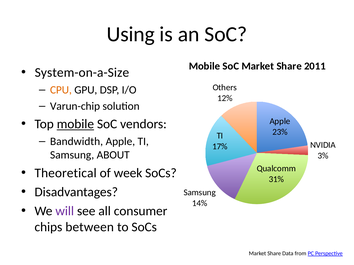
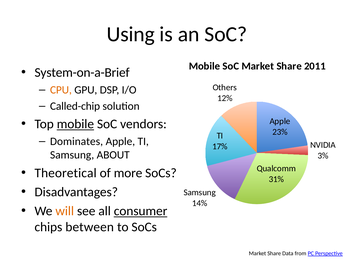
System-on-a-Size: System-on-a-Size -> System-on-a-Brief
Varun-chip: Varun-chip -> Called-chip
Bandwidth: Bandwidth -> Dominates
week: week -> more
will colour: purple -> orange
consumer underline: none -> present
